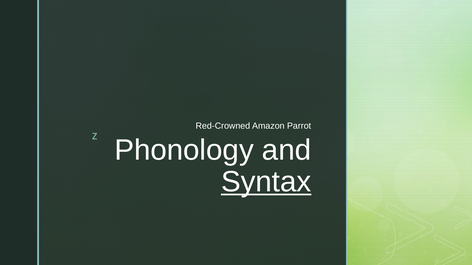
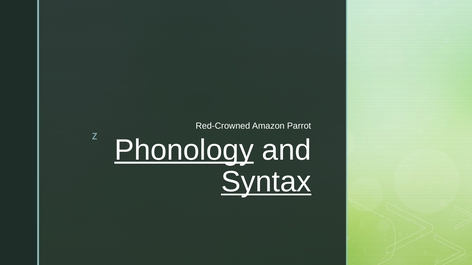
Phonology underline: none -> present
